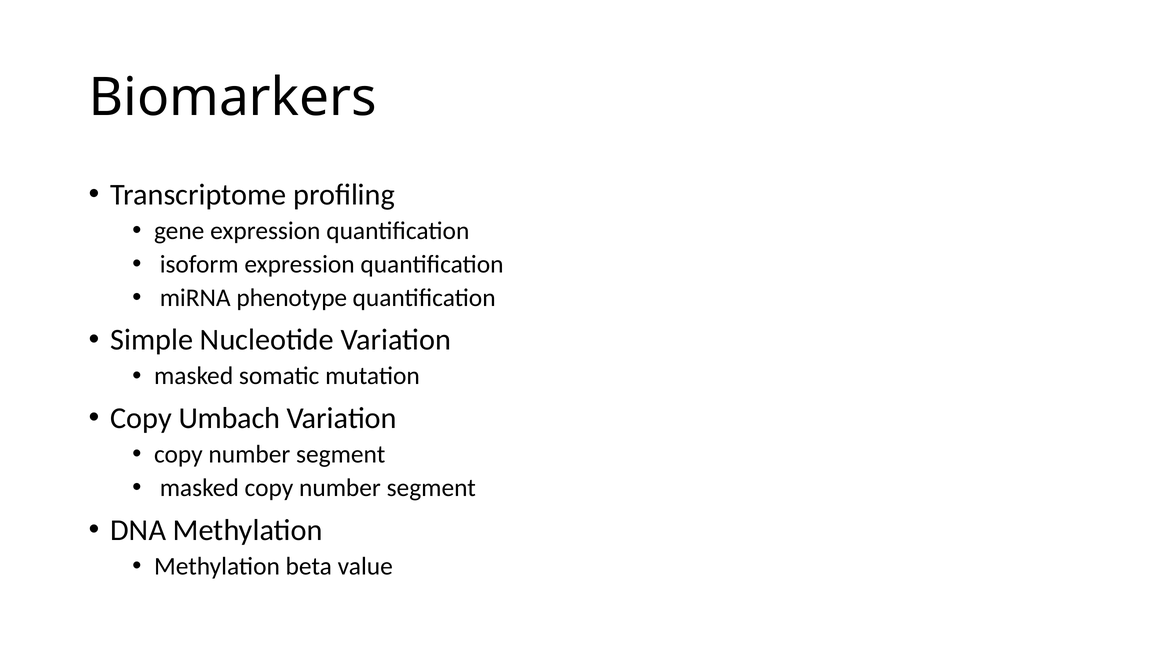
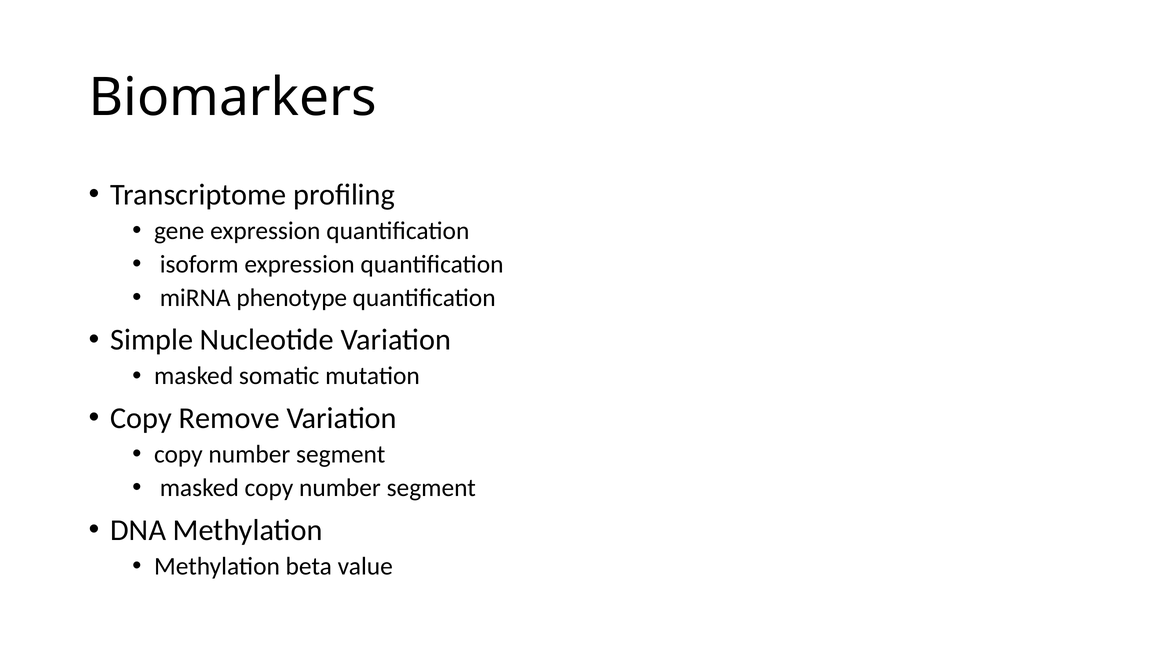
Umbach: Umbach -> Remove
